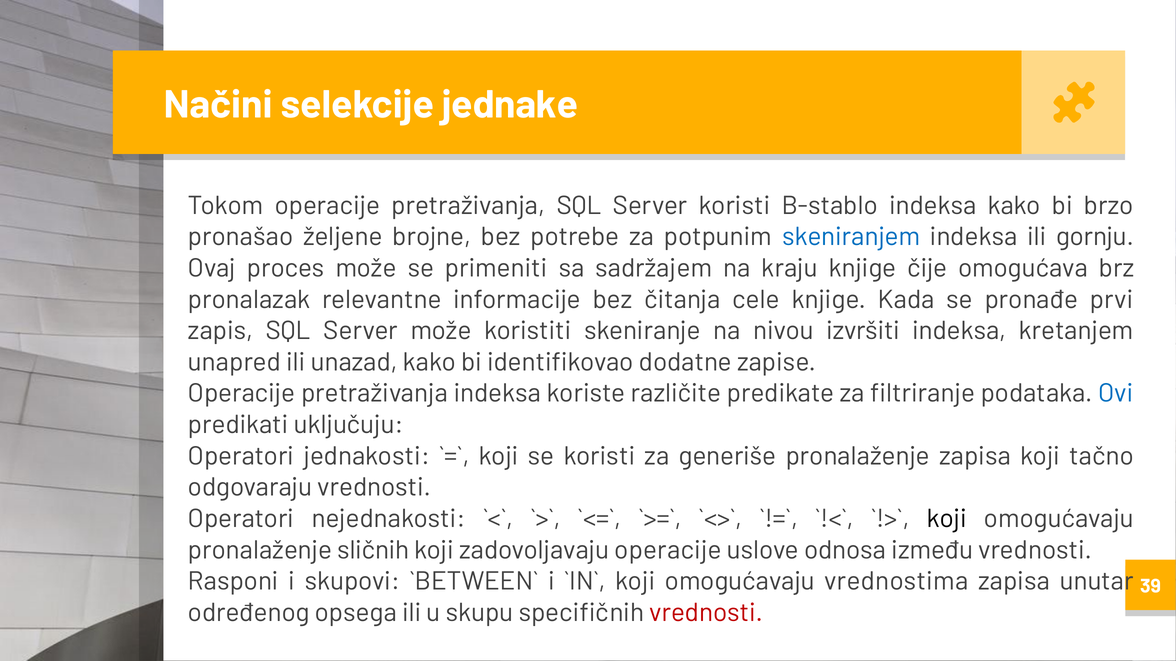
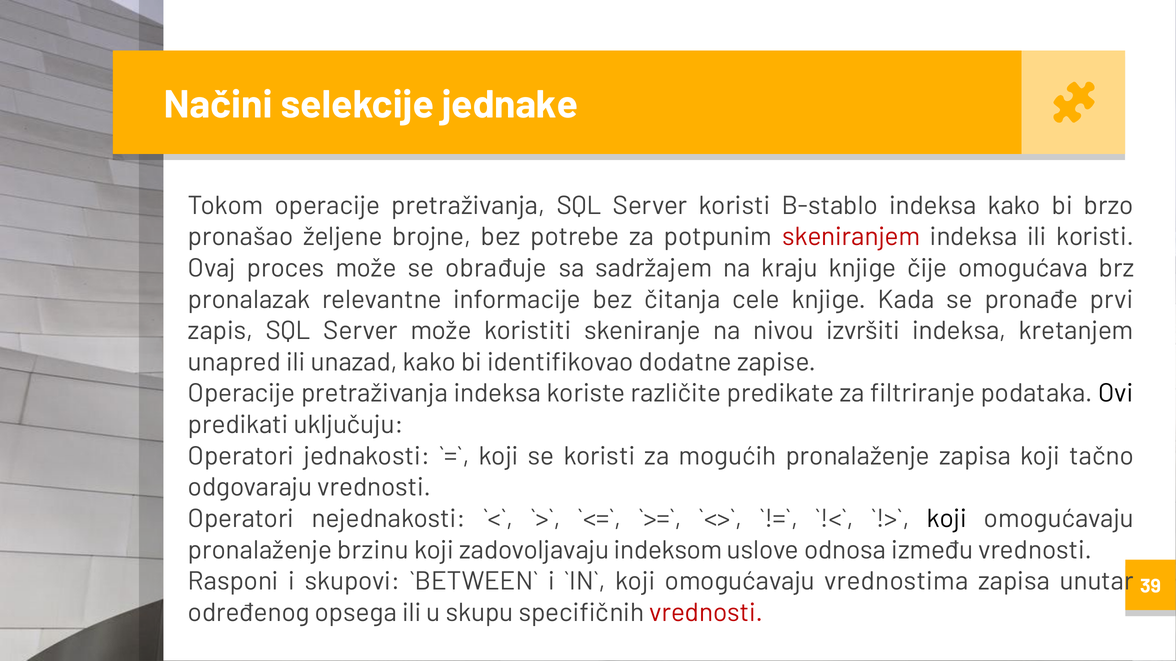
skeniranjem colour: blue -> red
ili gornju: gornju -> koristi
primeniti: primeniti -> obrađuje
Ovi colour: blue -> black
generiše: generiše -> mogućih
sličnih: sličnih -> brzinu
zadovoljavaju operacije: operacije -> indeksom
